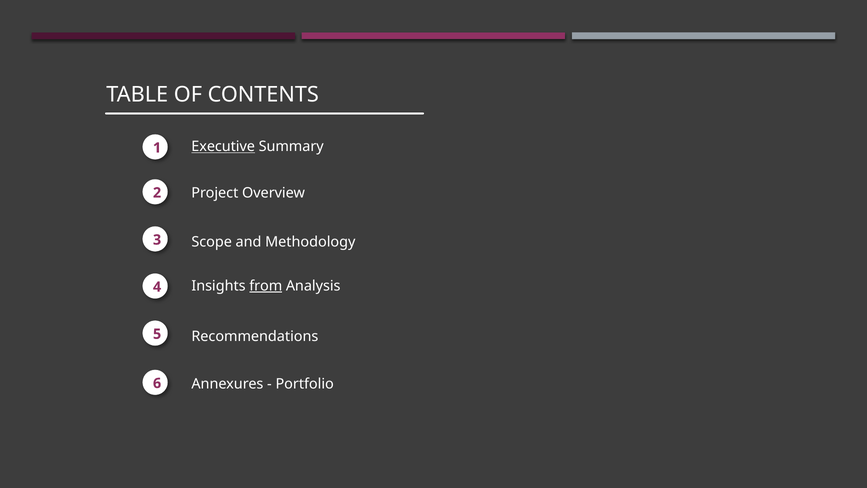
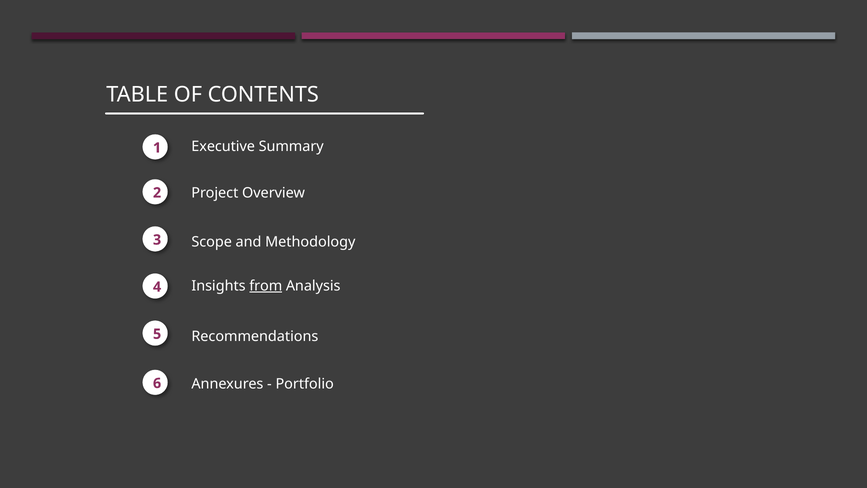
Executive underline: present -> none
